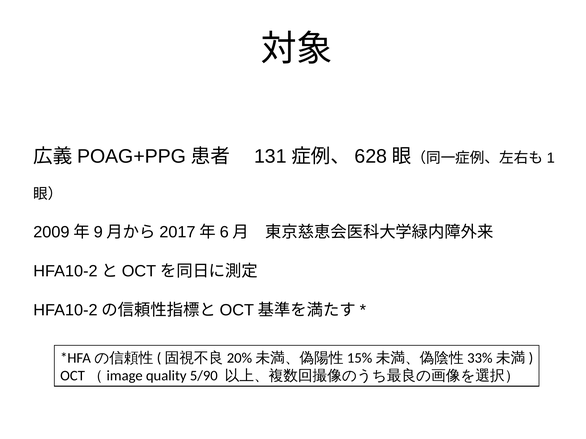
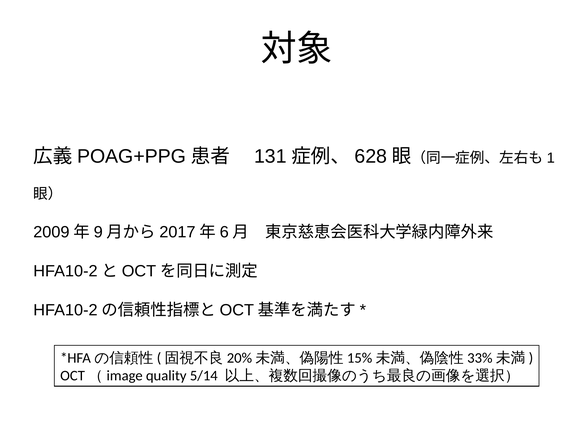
5/90: 5/90 -> 5/14
